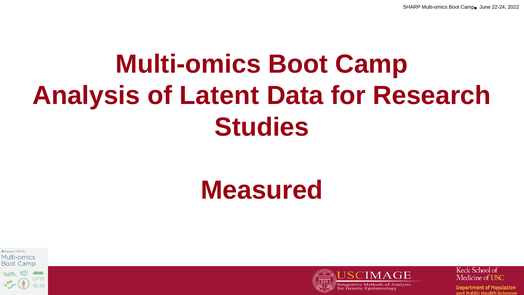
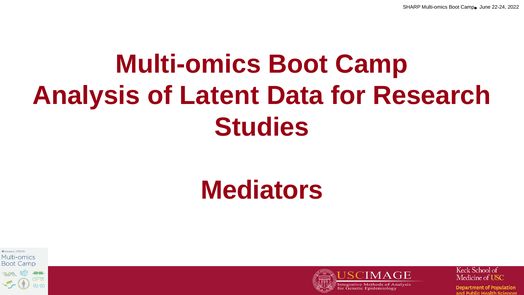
Measured: Measured -> Mediators
